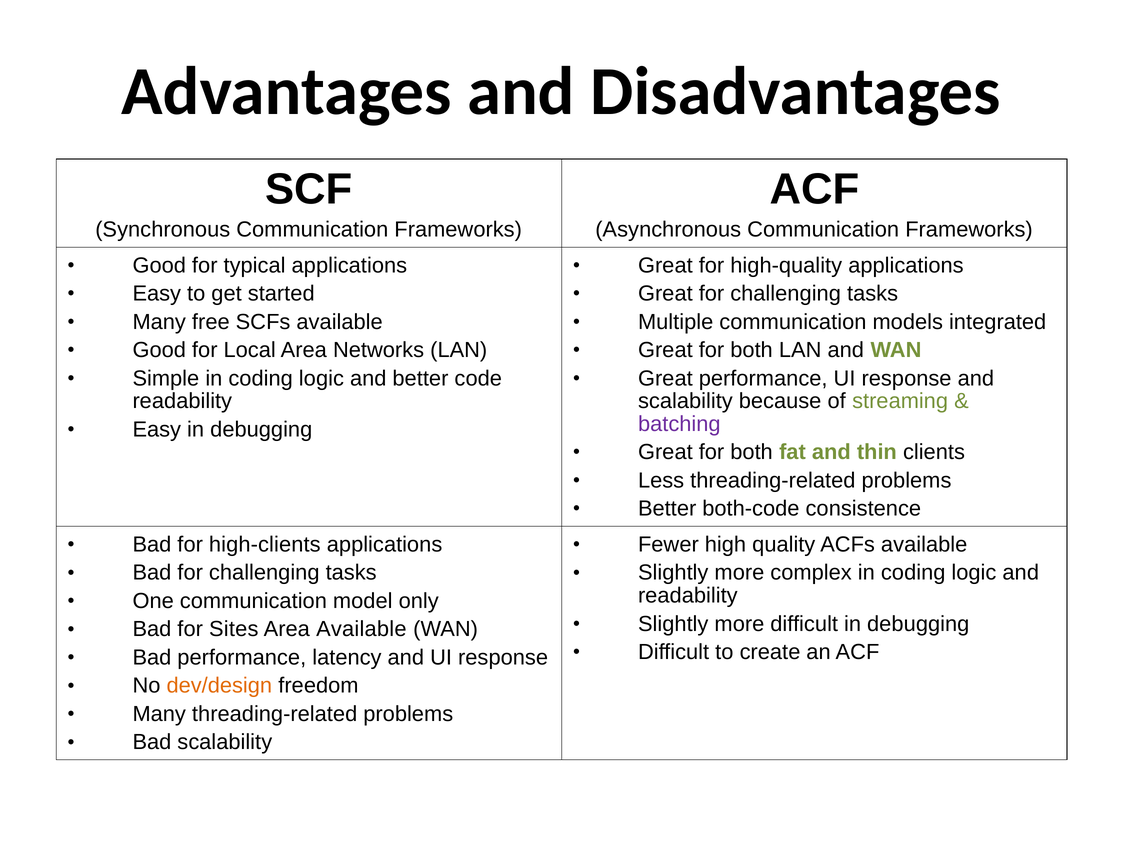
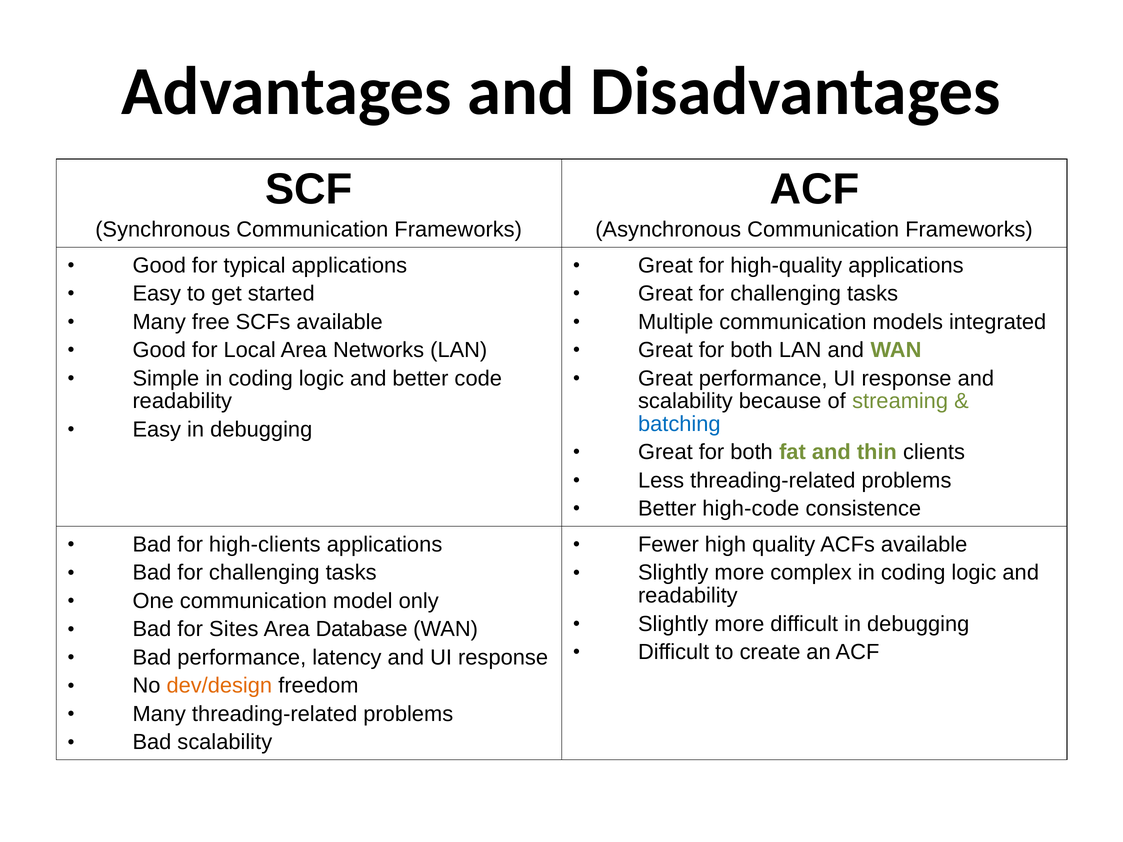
batching colour: purple -> blue
both-code: both-code -> high-code
Area Available: Available -> Database
